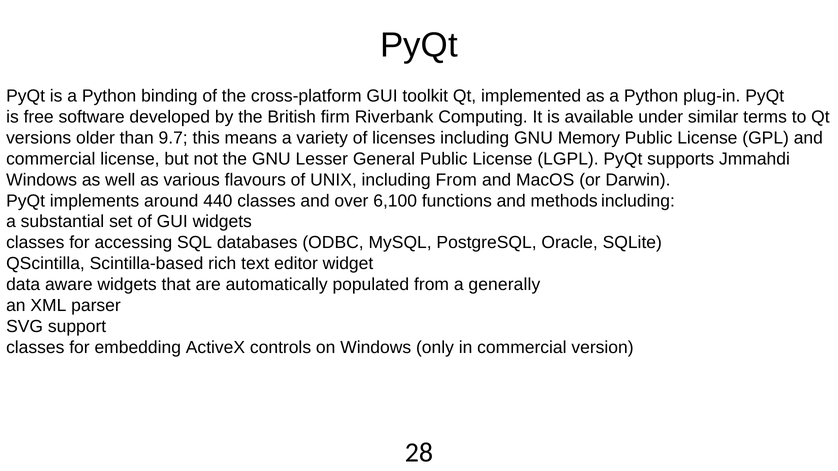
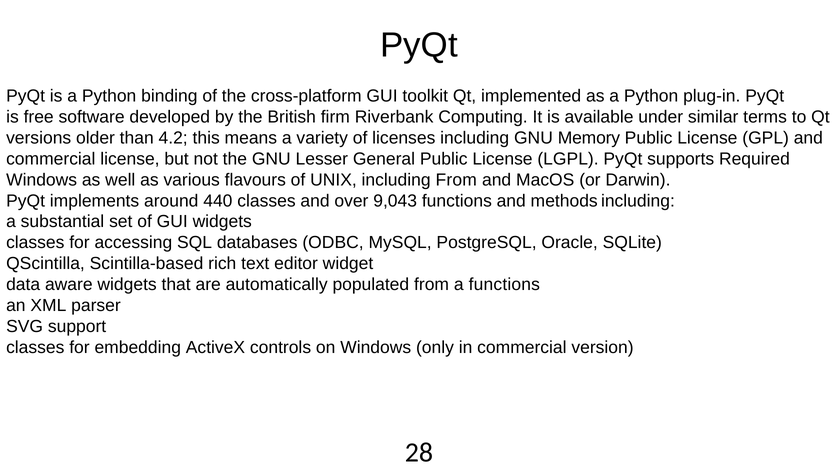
9.7: 9.7 -> 4.2
Jmmahdi: Jmmahdi -> Required
6,100: 6,100 -> 9,043
a generally: generally -> functions
